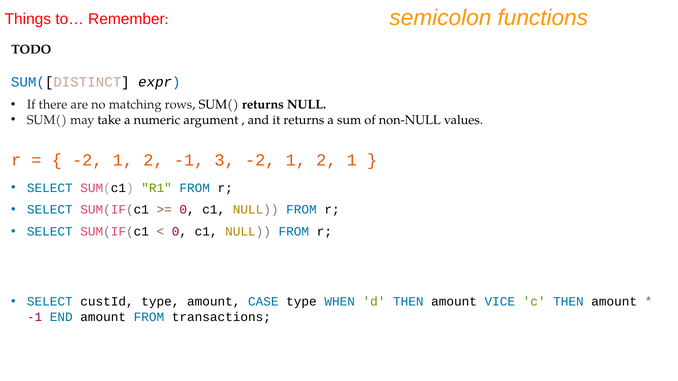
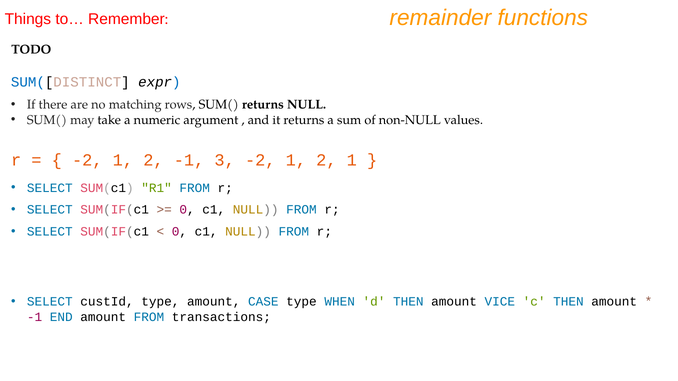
semicolon: semicolon -> remainder
